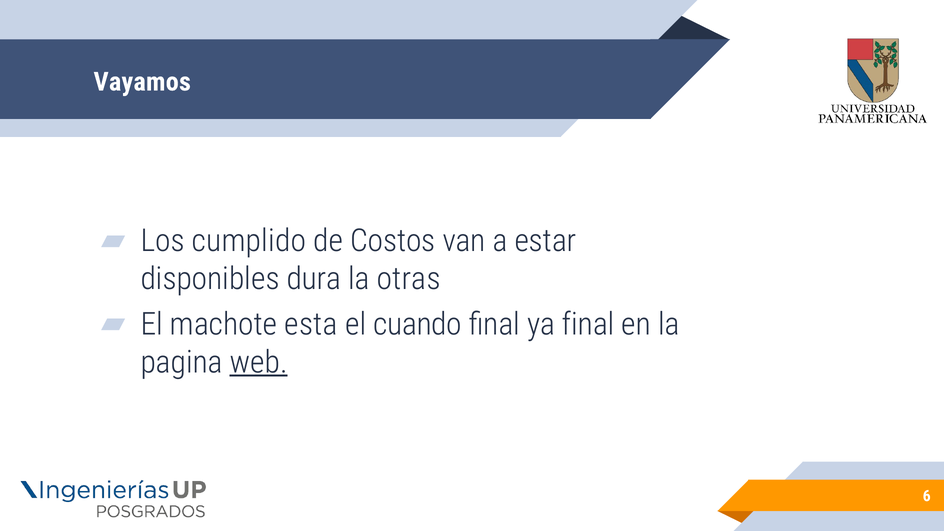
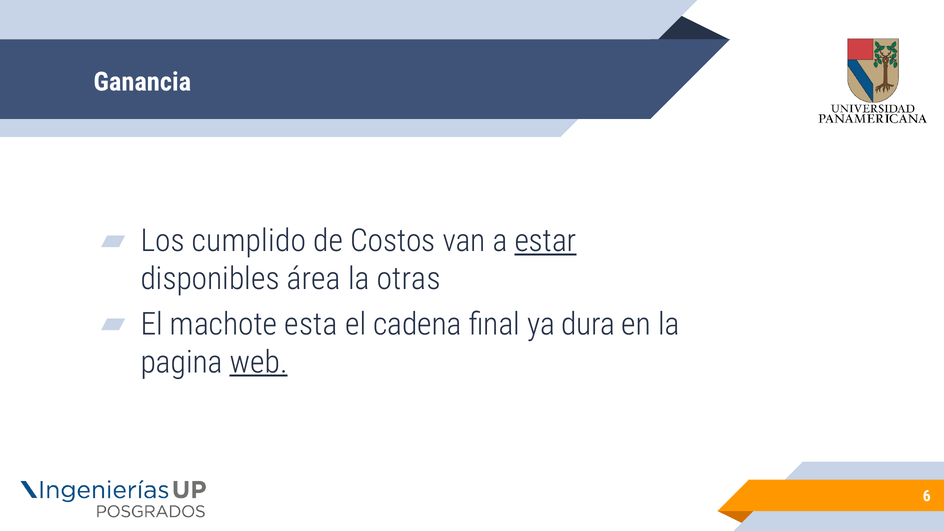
Vayamos: Vayamos -> Ganancia
estar underline: none -> present
dura: dura -> área
cuando: cuando -> cadena
ya final: final -> dura
